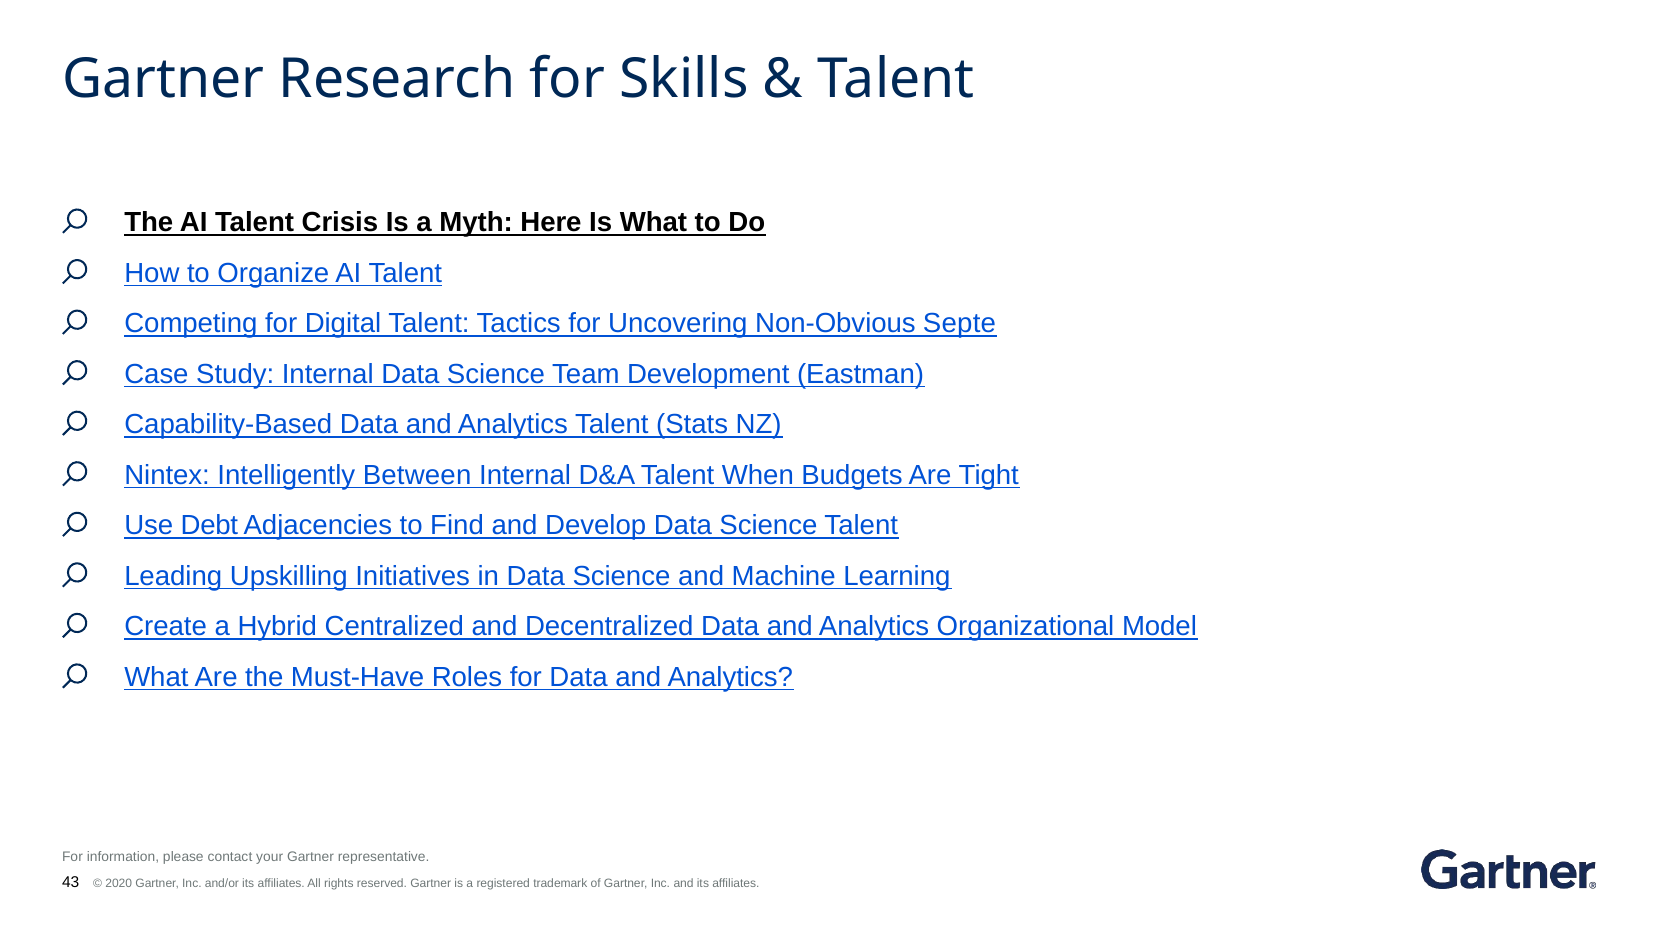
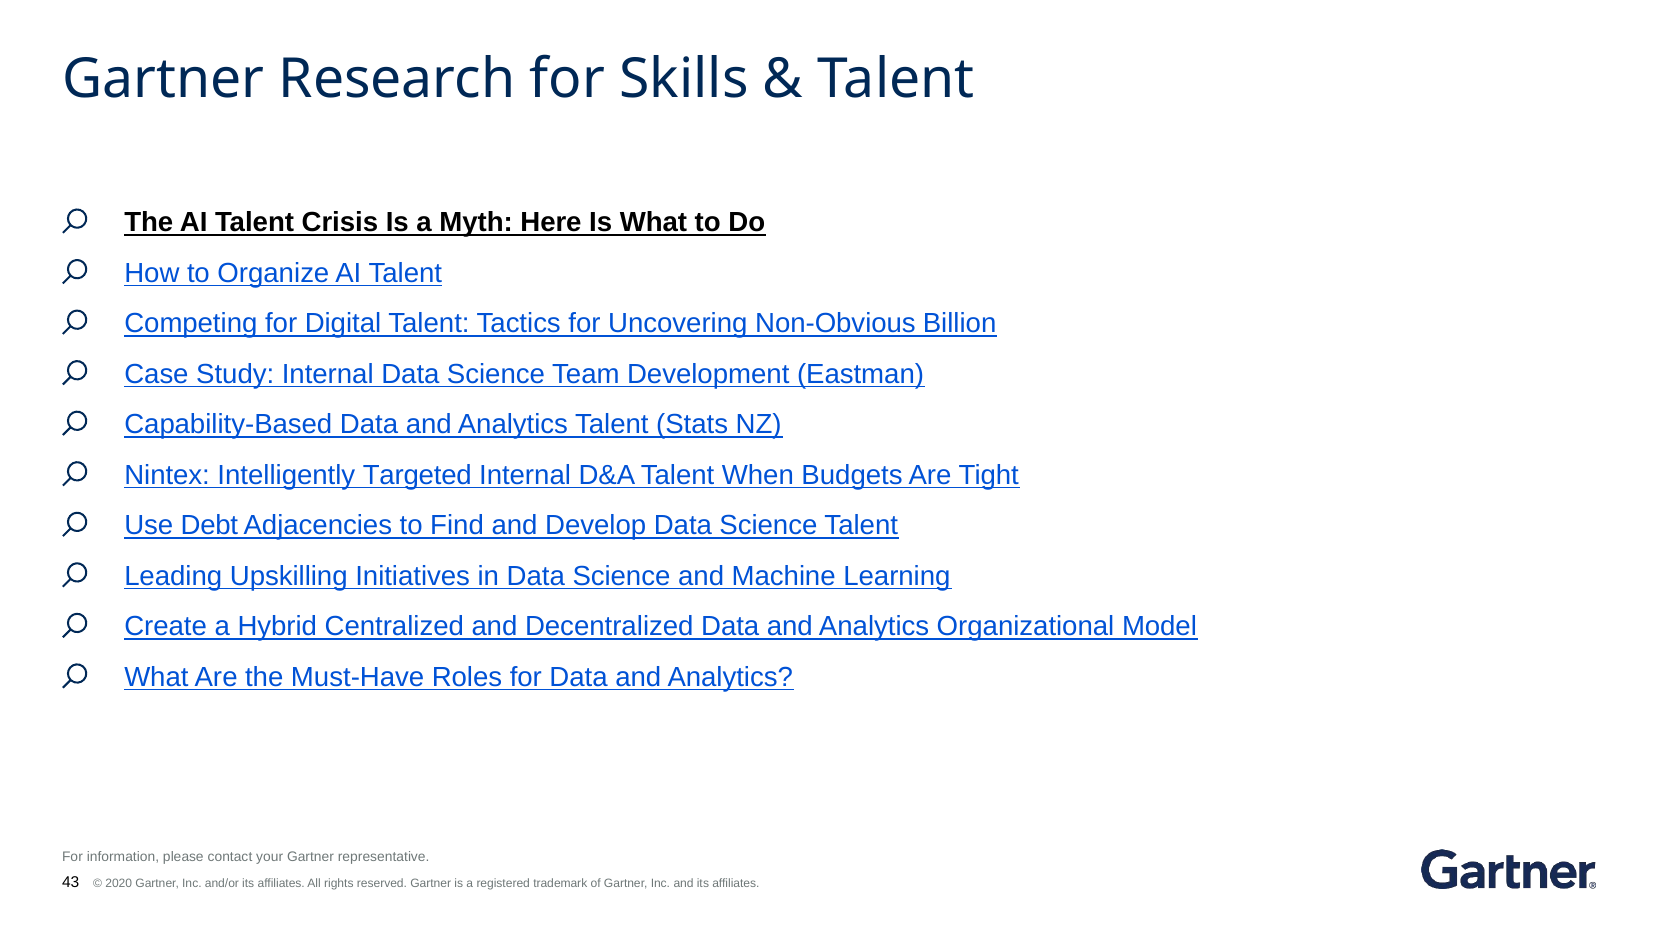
Septe: Septe -> Billion
Between: Between -> Targeted
